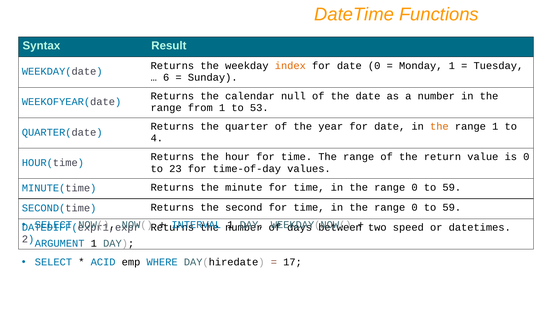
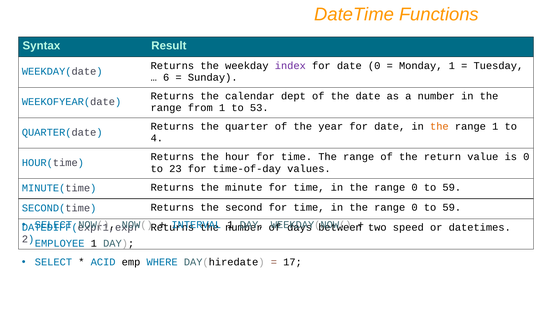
index colour: orange -> purple
null: null -> dept
ARGUMENT: ARGUMENT -> EMPLOYEE
